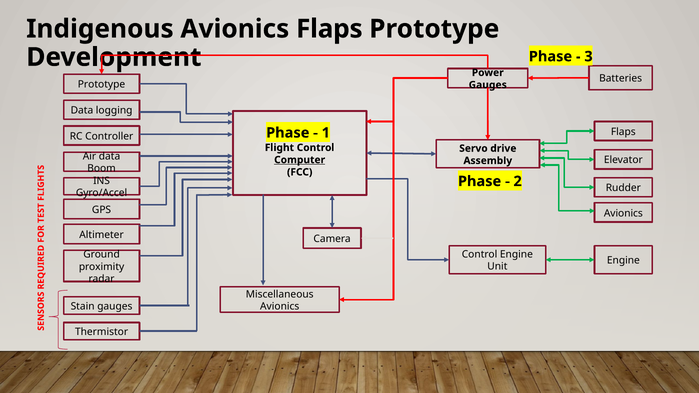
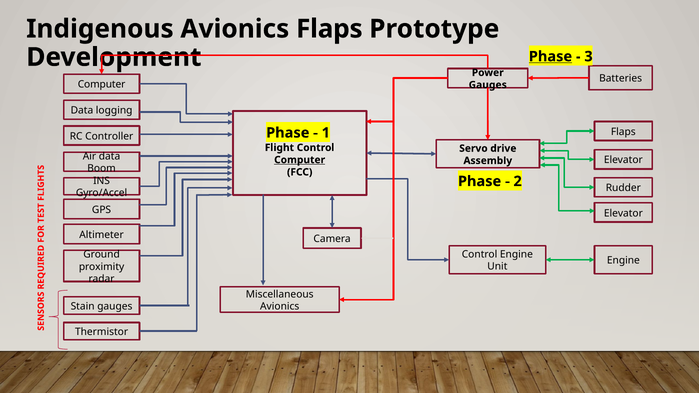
Phase at (550, 57) underline: none -> present
Prototype at (102, 84): Prototype -> Computer
Avionics at (623, 213): Avionics -> Elevator
